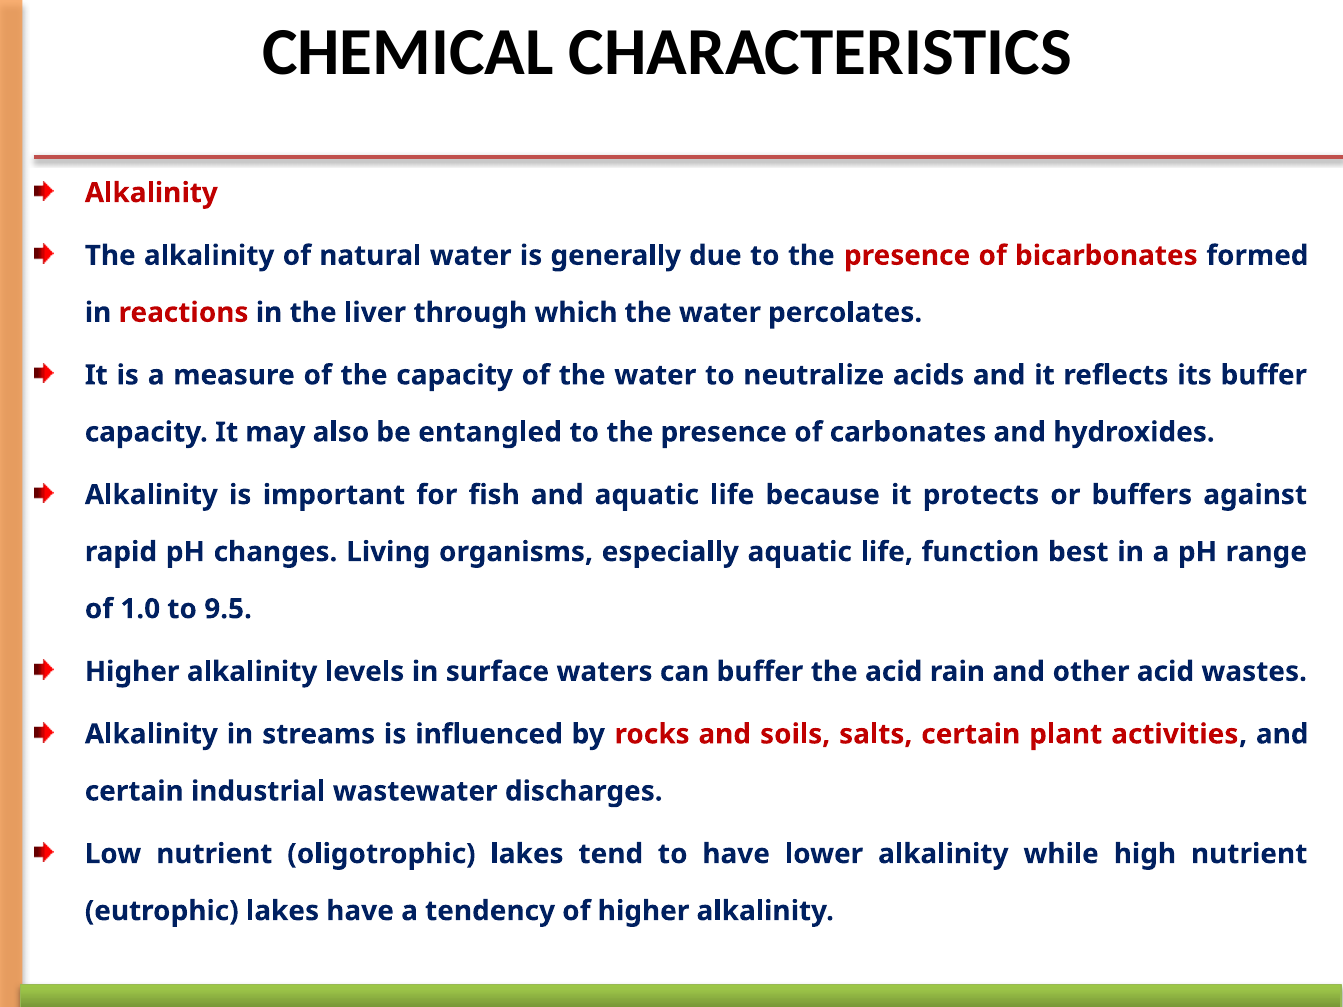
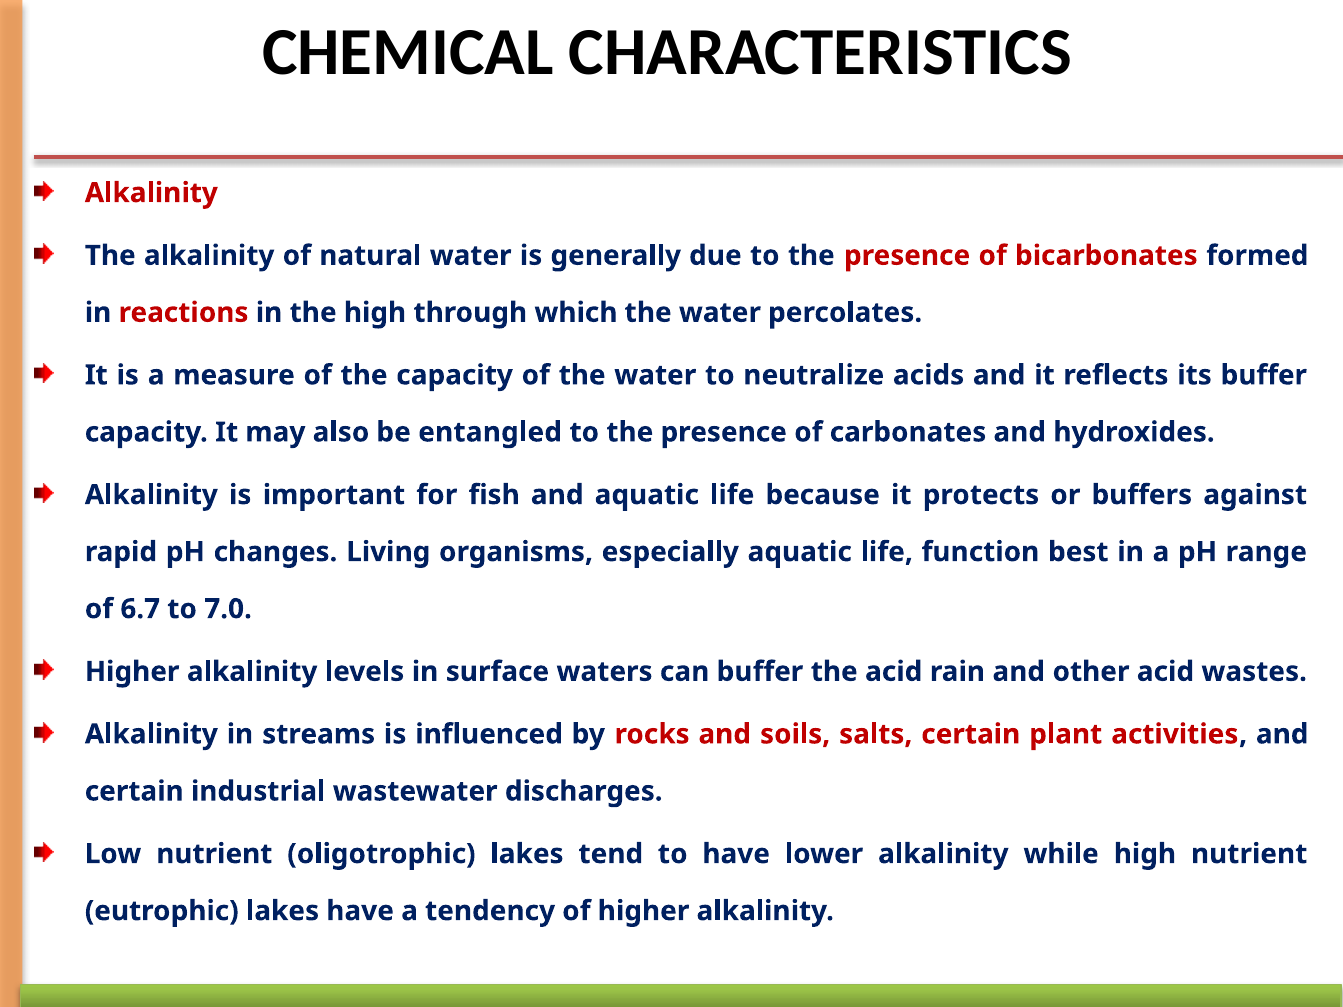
the liver: liver -> high
1.0: 1.0 -> 6.7
9.5: 9.5 -> 7.0
